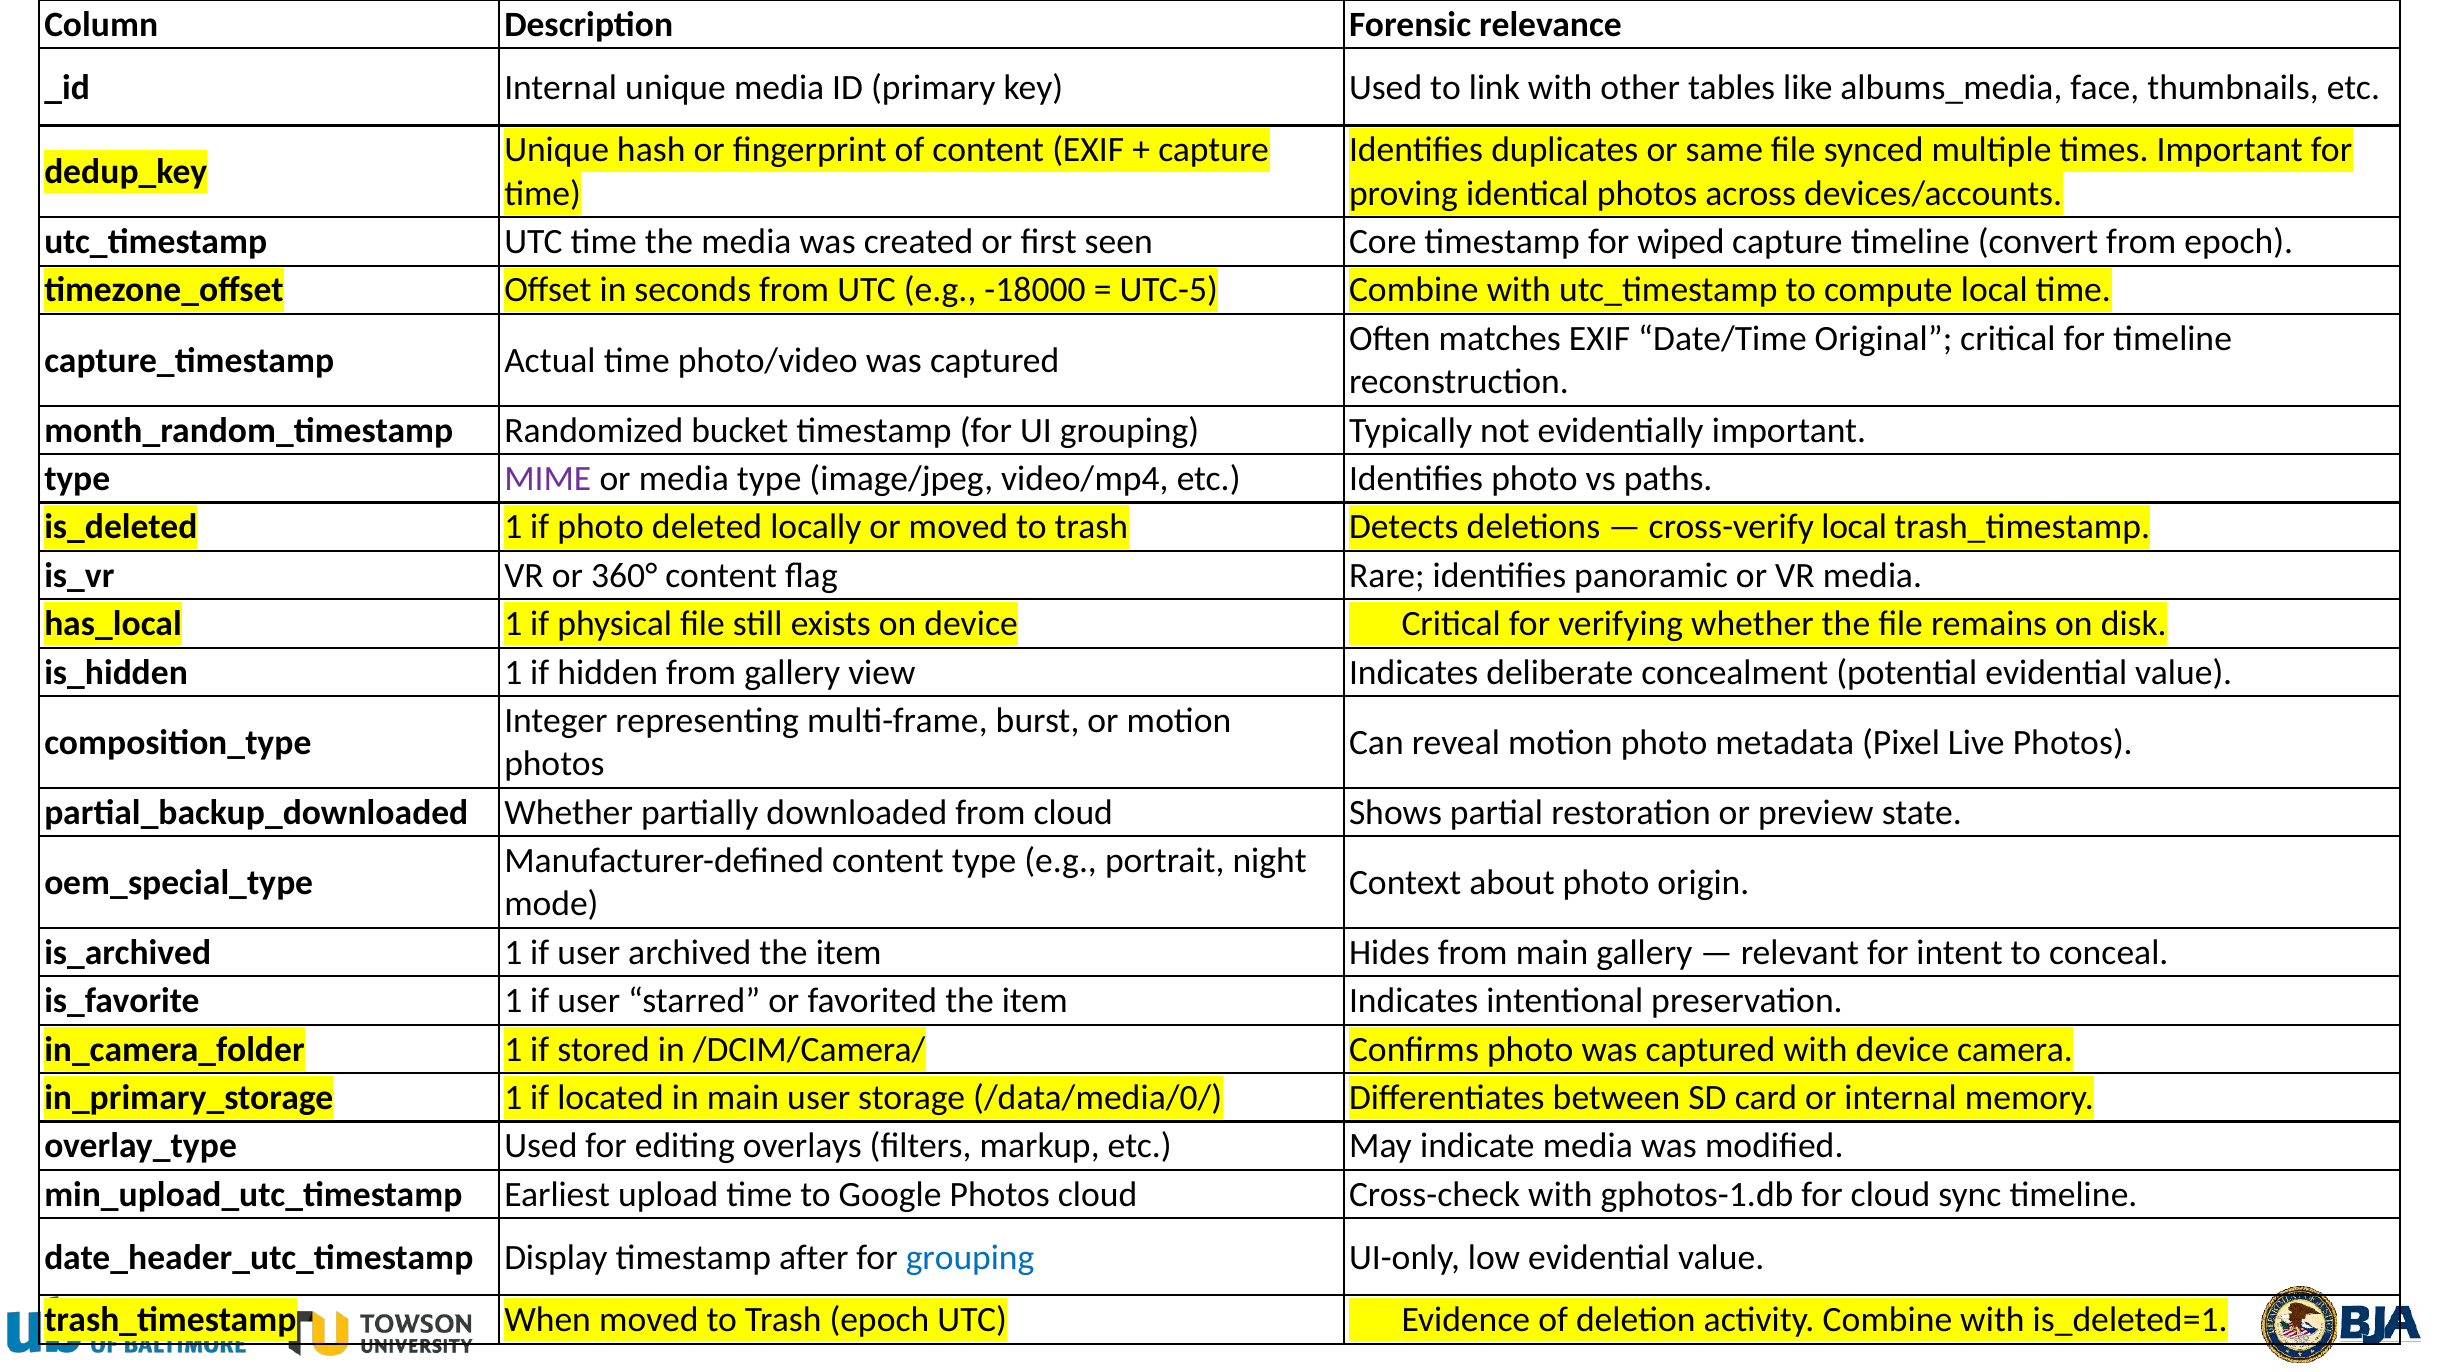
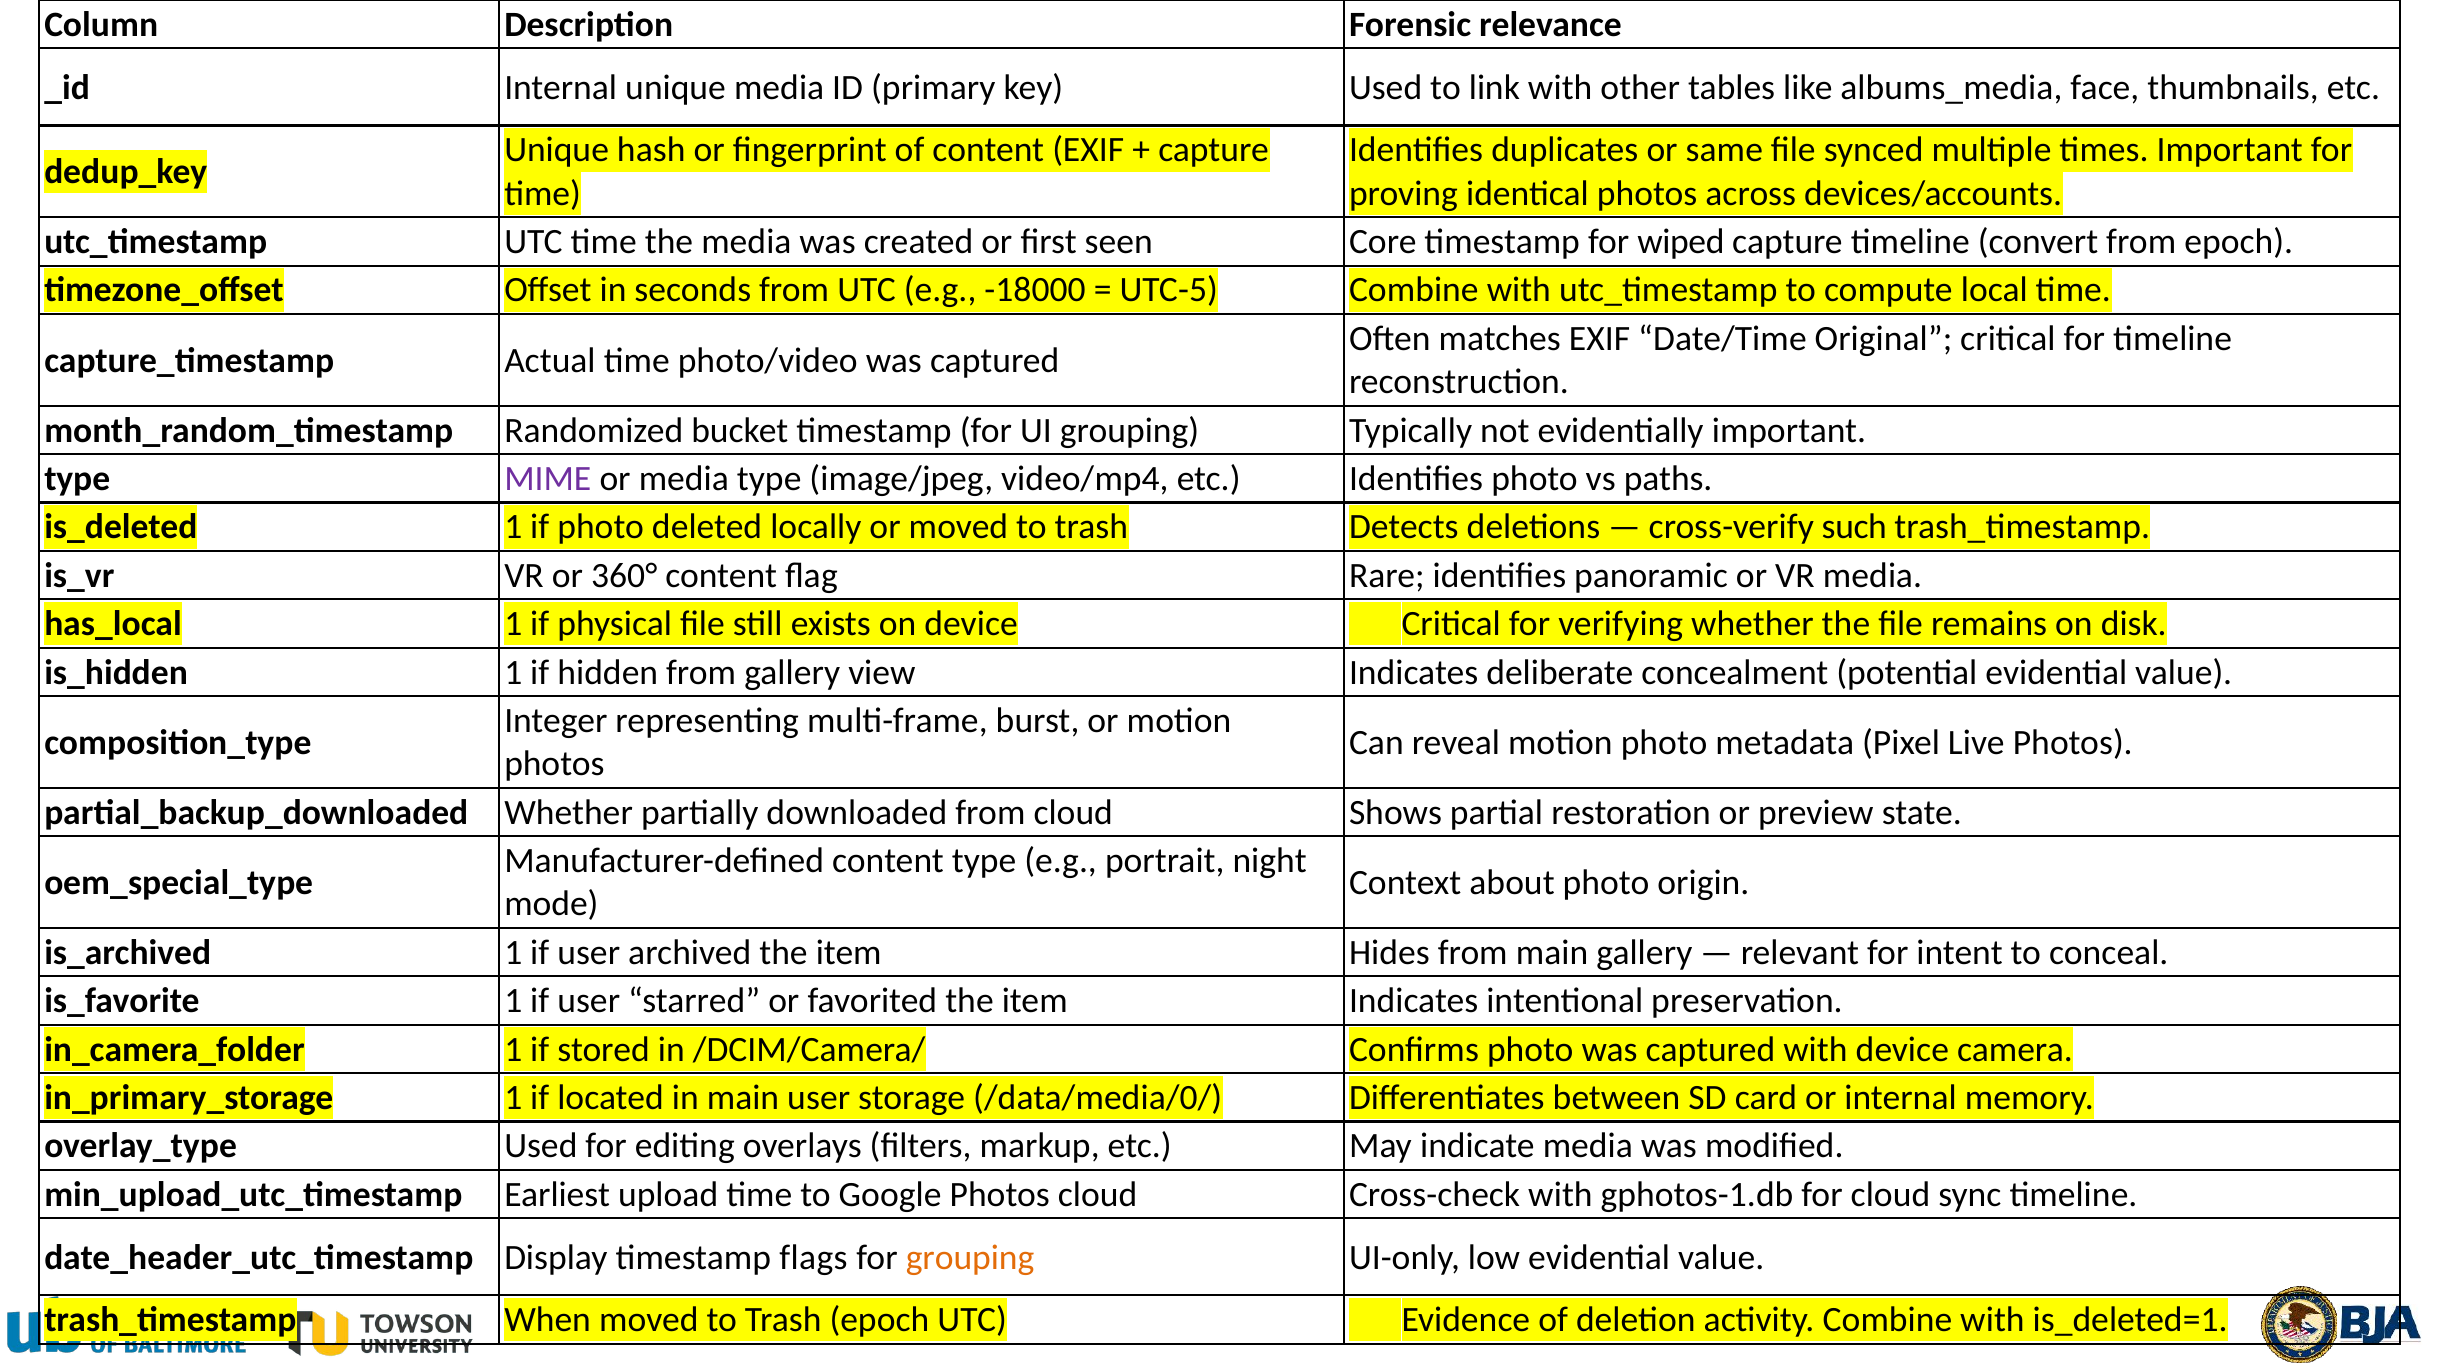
cross-verify local: local -> such
after: after -> flags
grouping at (970, 1257) colour: blue -> orange
